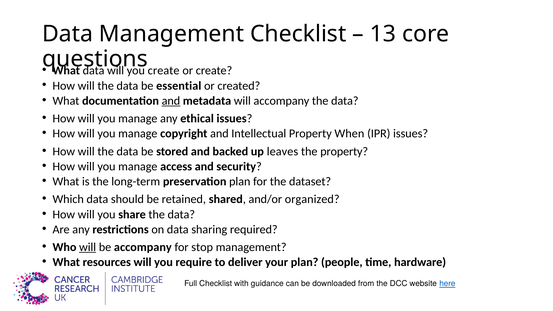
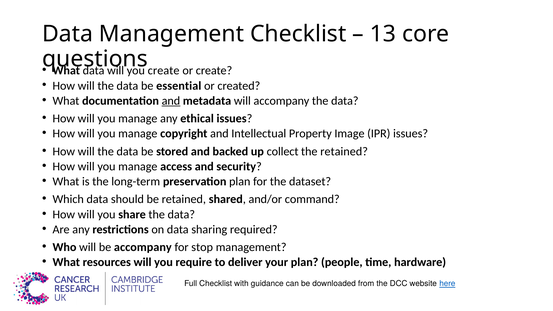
When: When -> Image
leaves: leaves -> collect
the property: property -> retained
organized: organized -> command
will at (88, 247) underline: present -> none
